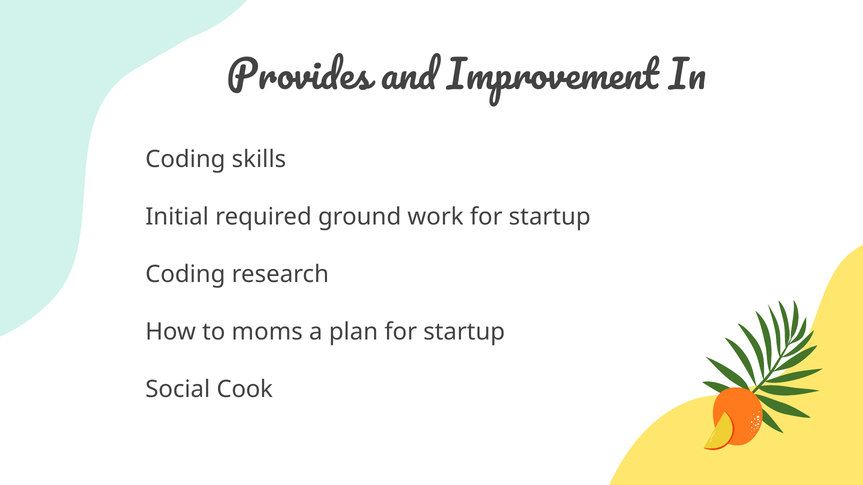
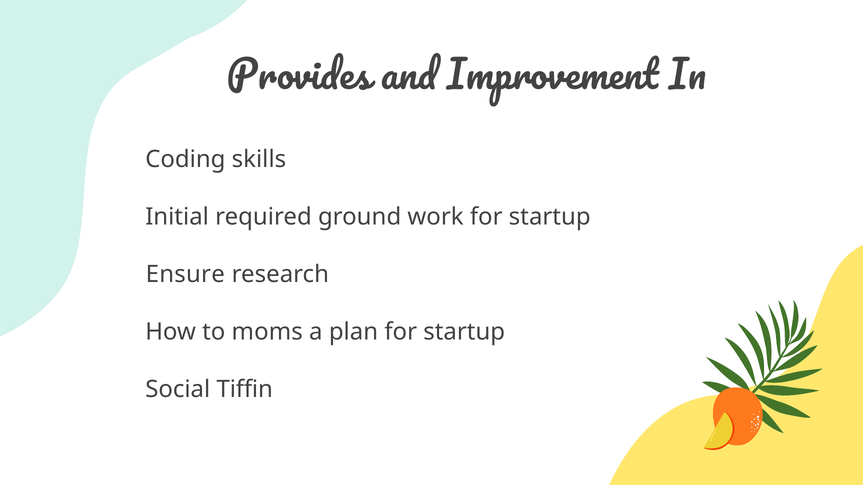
Coding at (185, 274): Coding -> Ensure
Cook: Cook -> Tiffin
